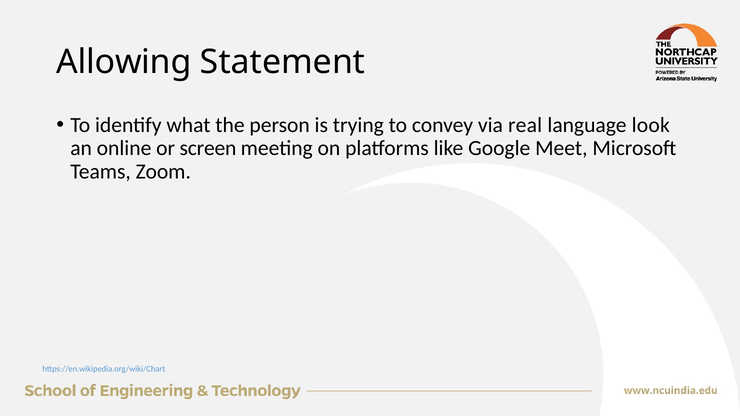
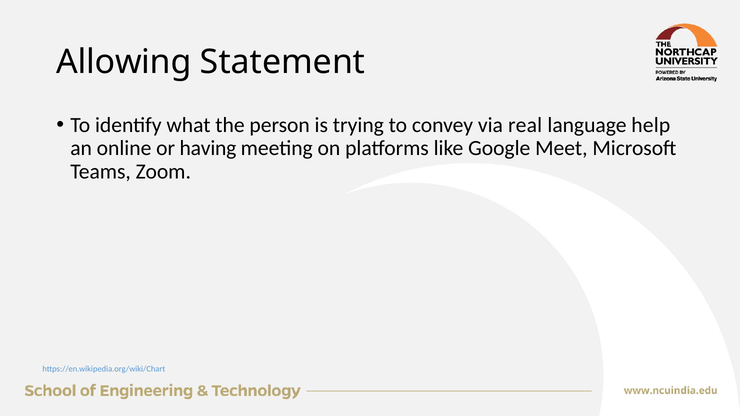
look: look -> help
screen: screen -> having
